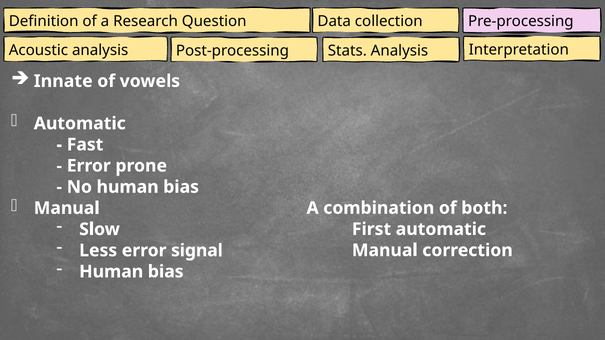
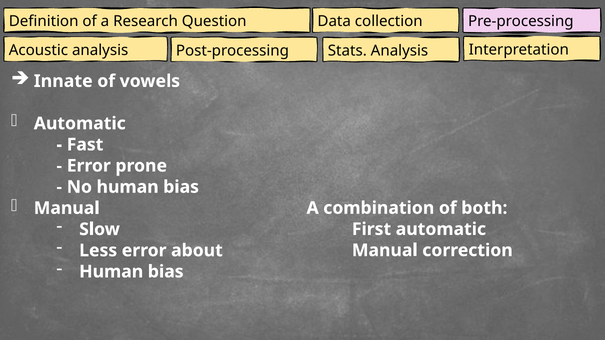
signal: signal -> about
